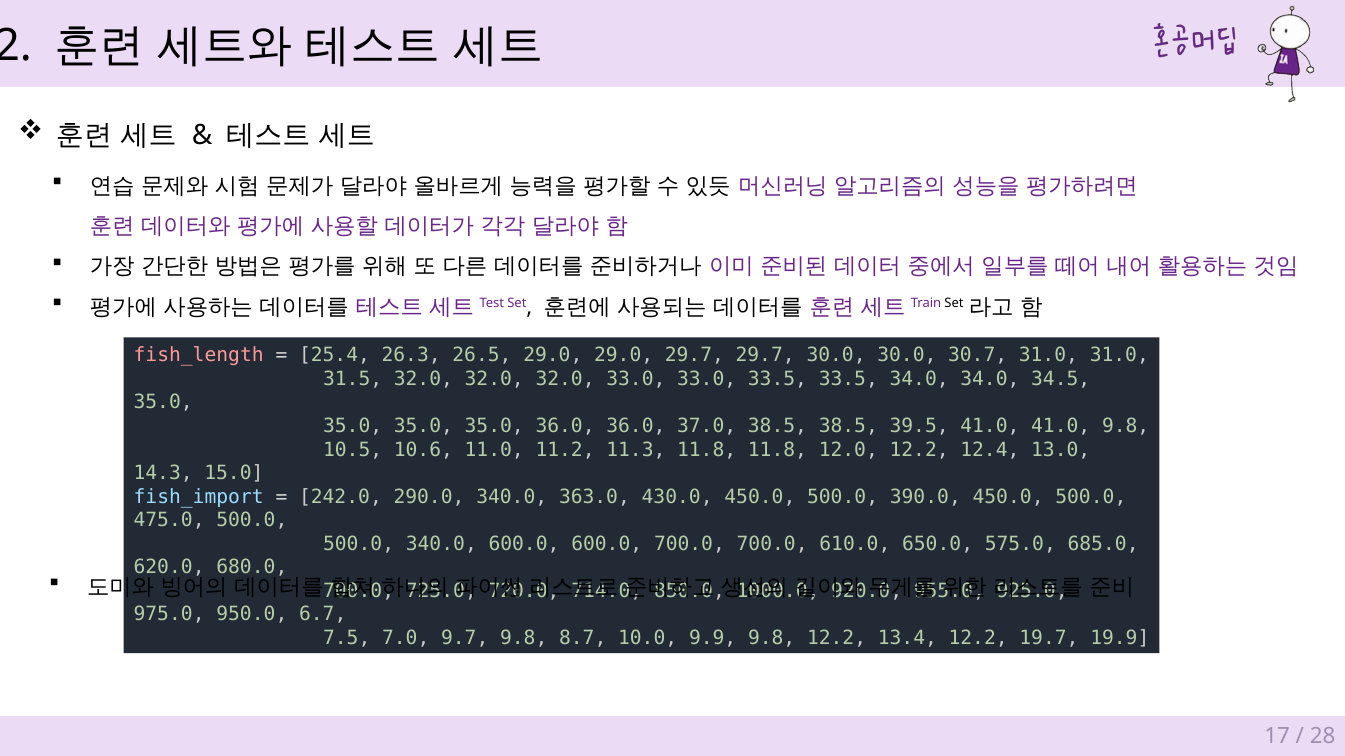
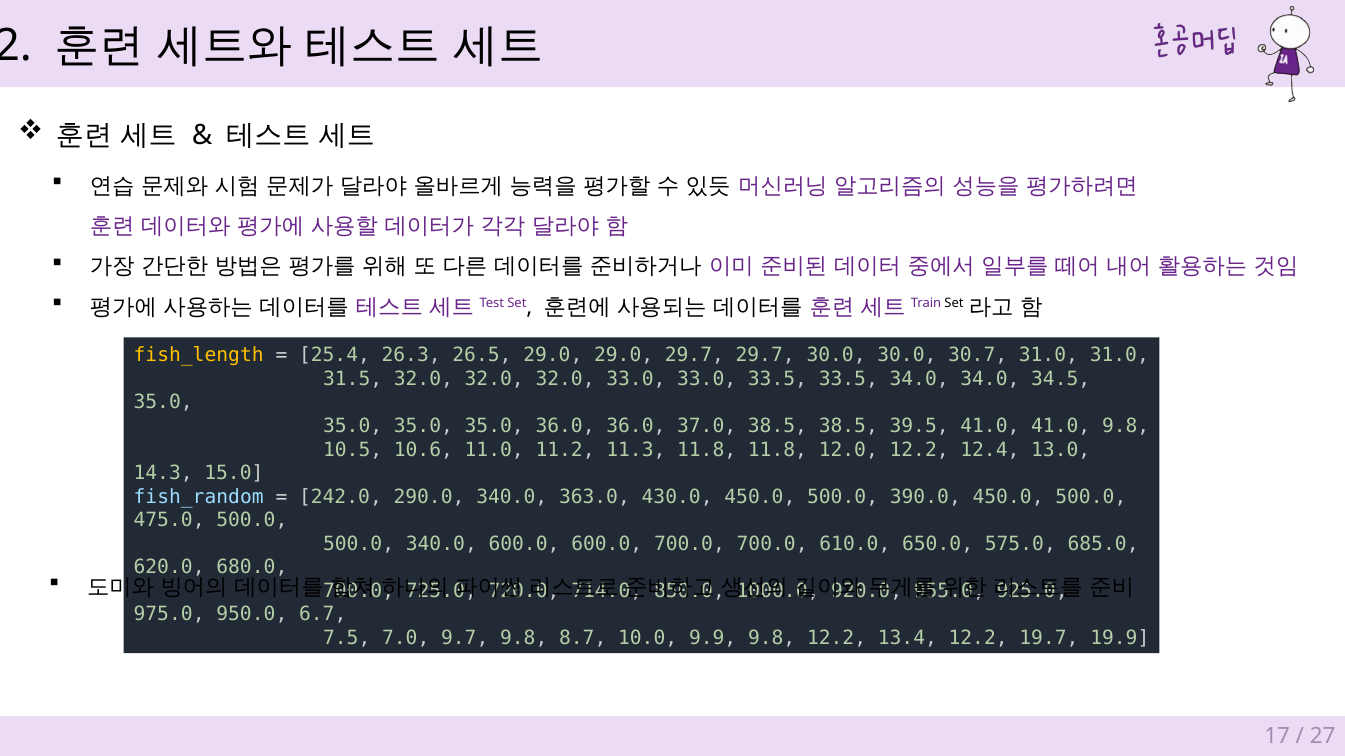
fish_length colour: pink -> yellow
fish_import: fish_import -> fish_random
28: 28 -> 27
